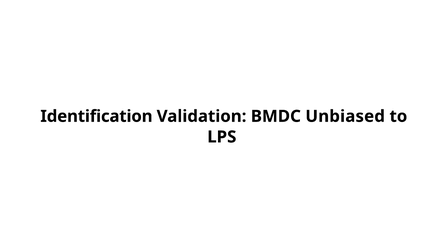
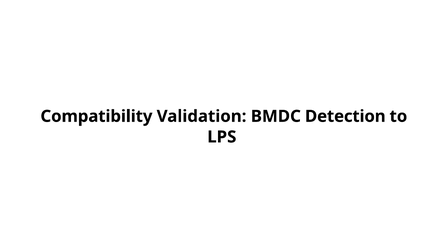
Identification: Identification -> Compatibility
Unbiased: Unbiased -> Detection
